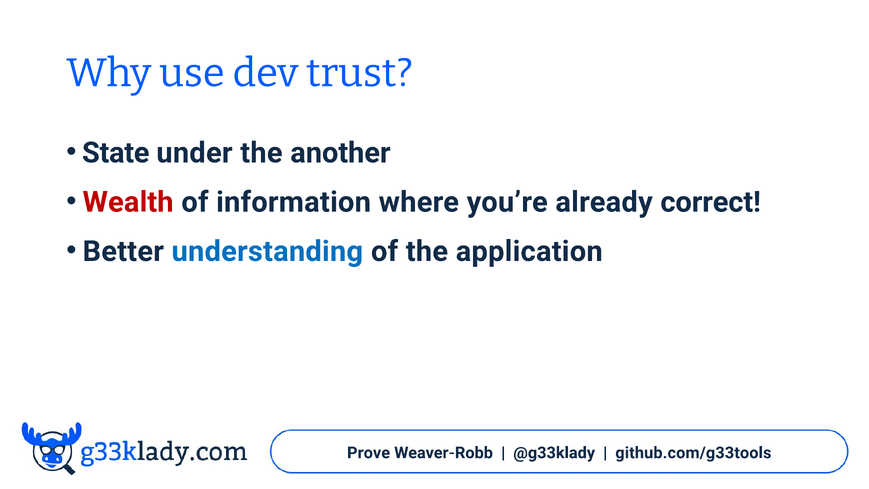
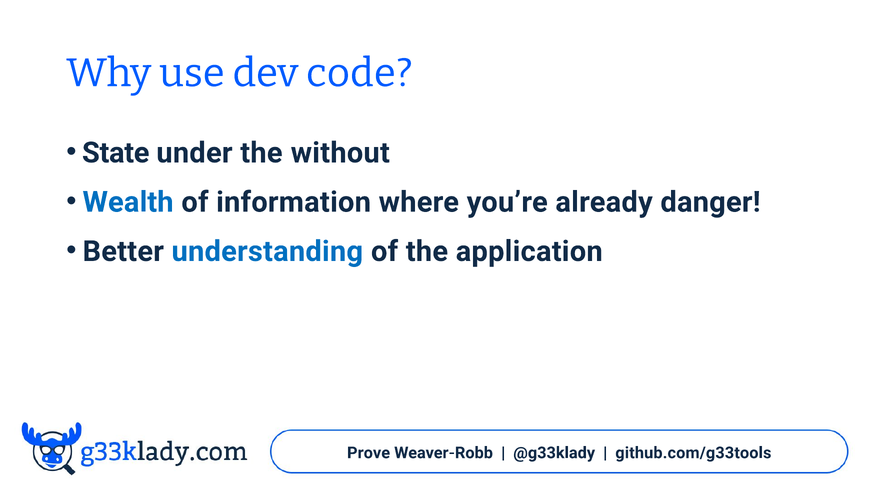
trust: trust -> code
another: another -> without
Wealth colour: red -> blue
correct: correct -> danger
